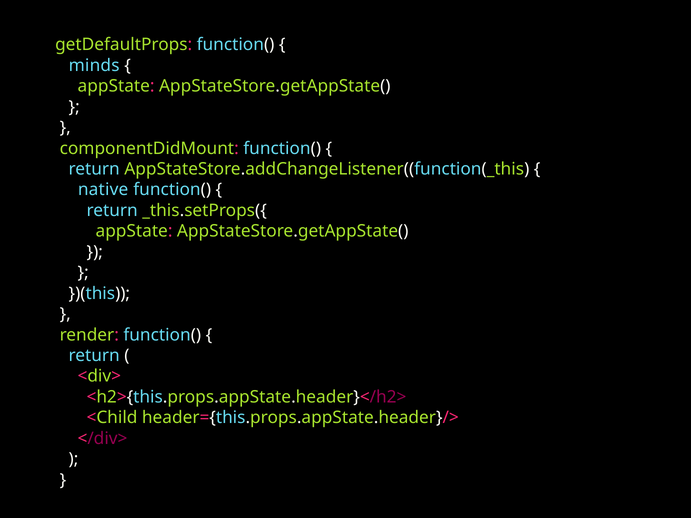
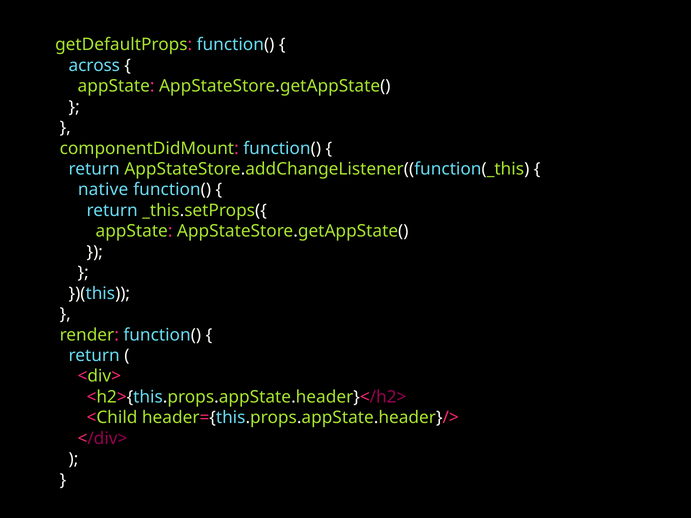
minds: minds -> across
